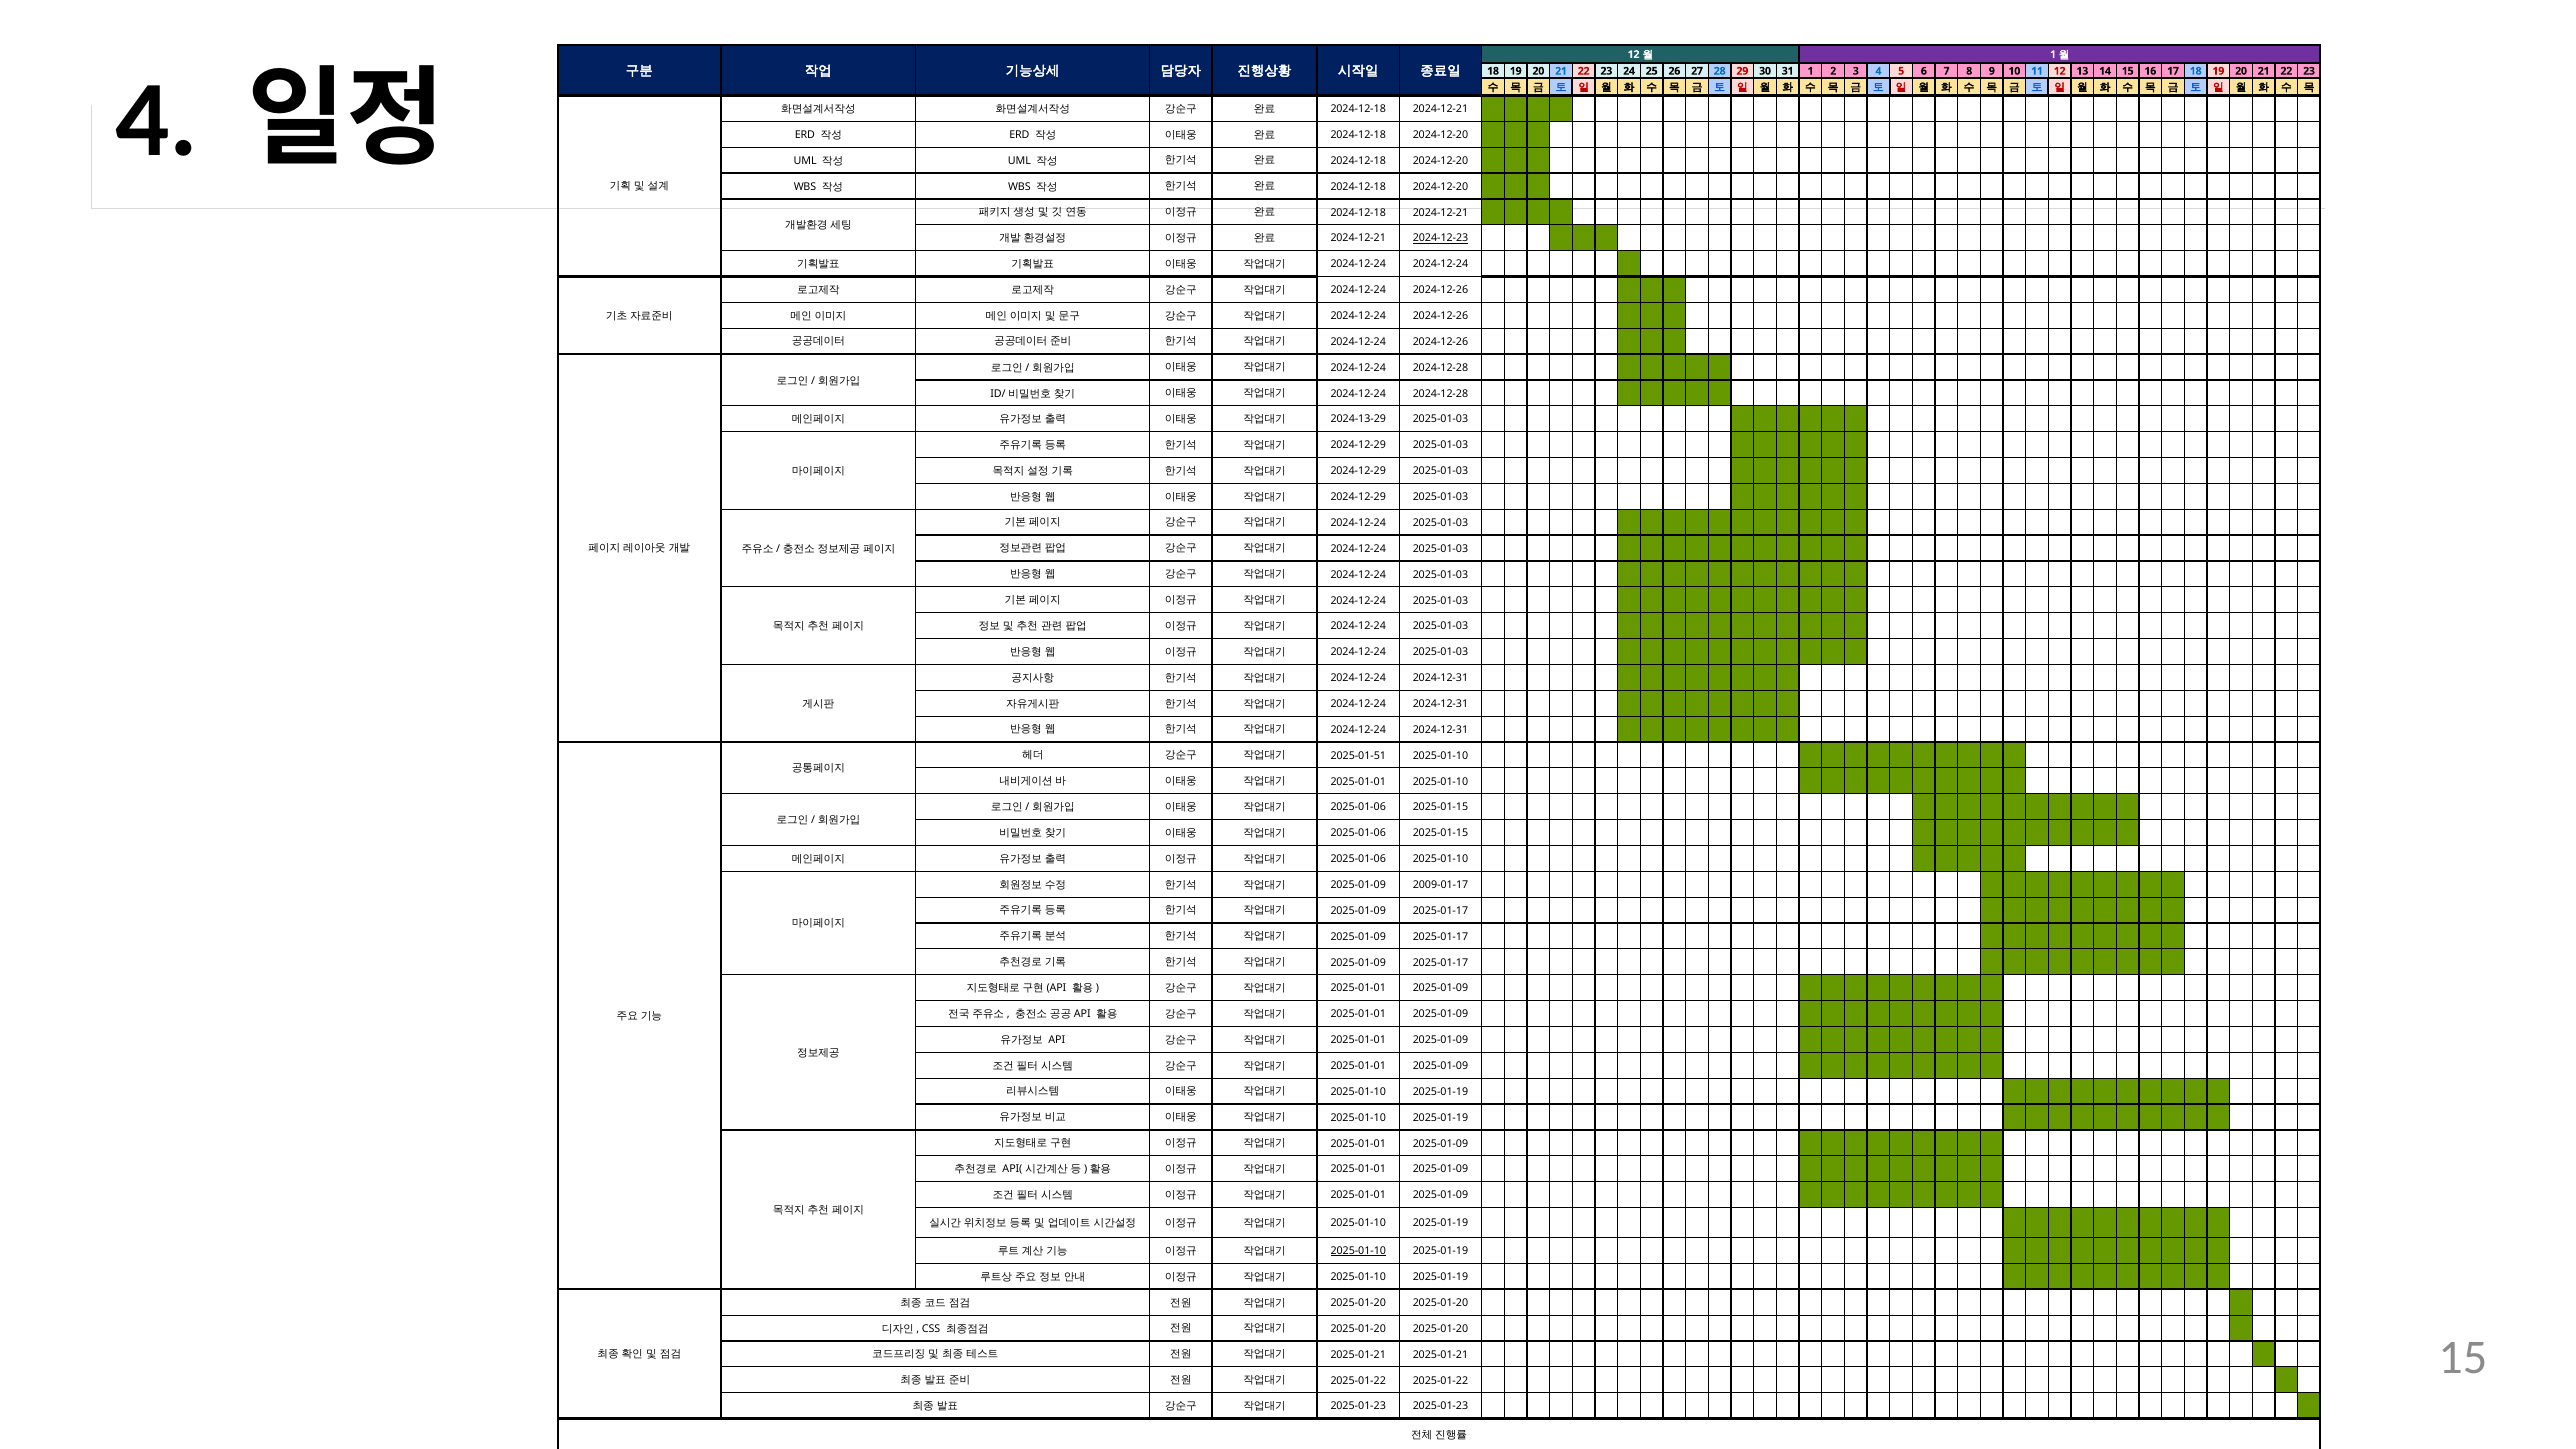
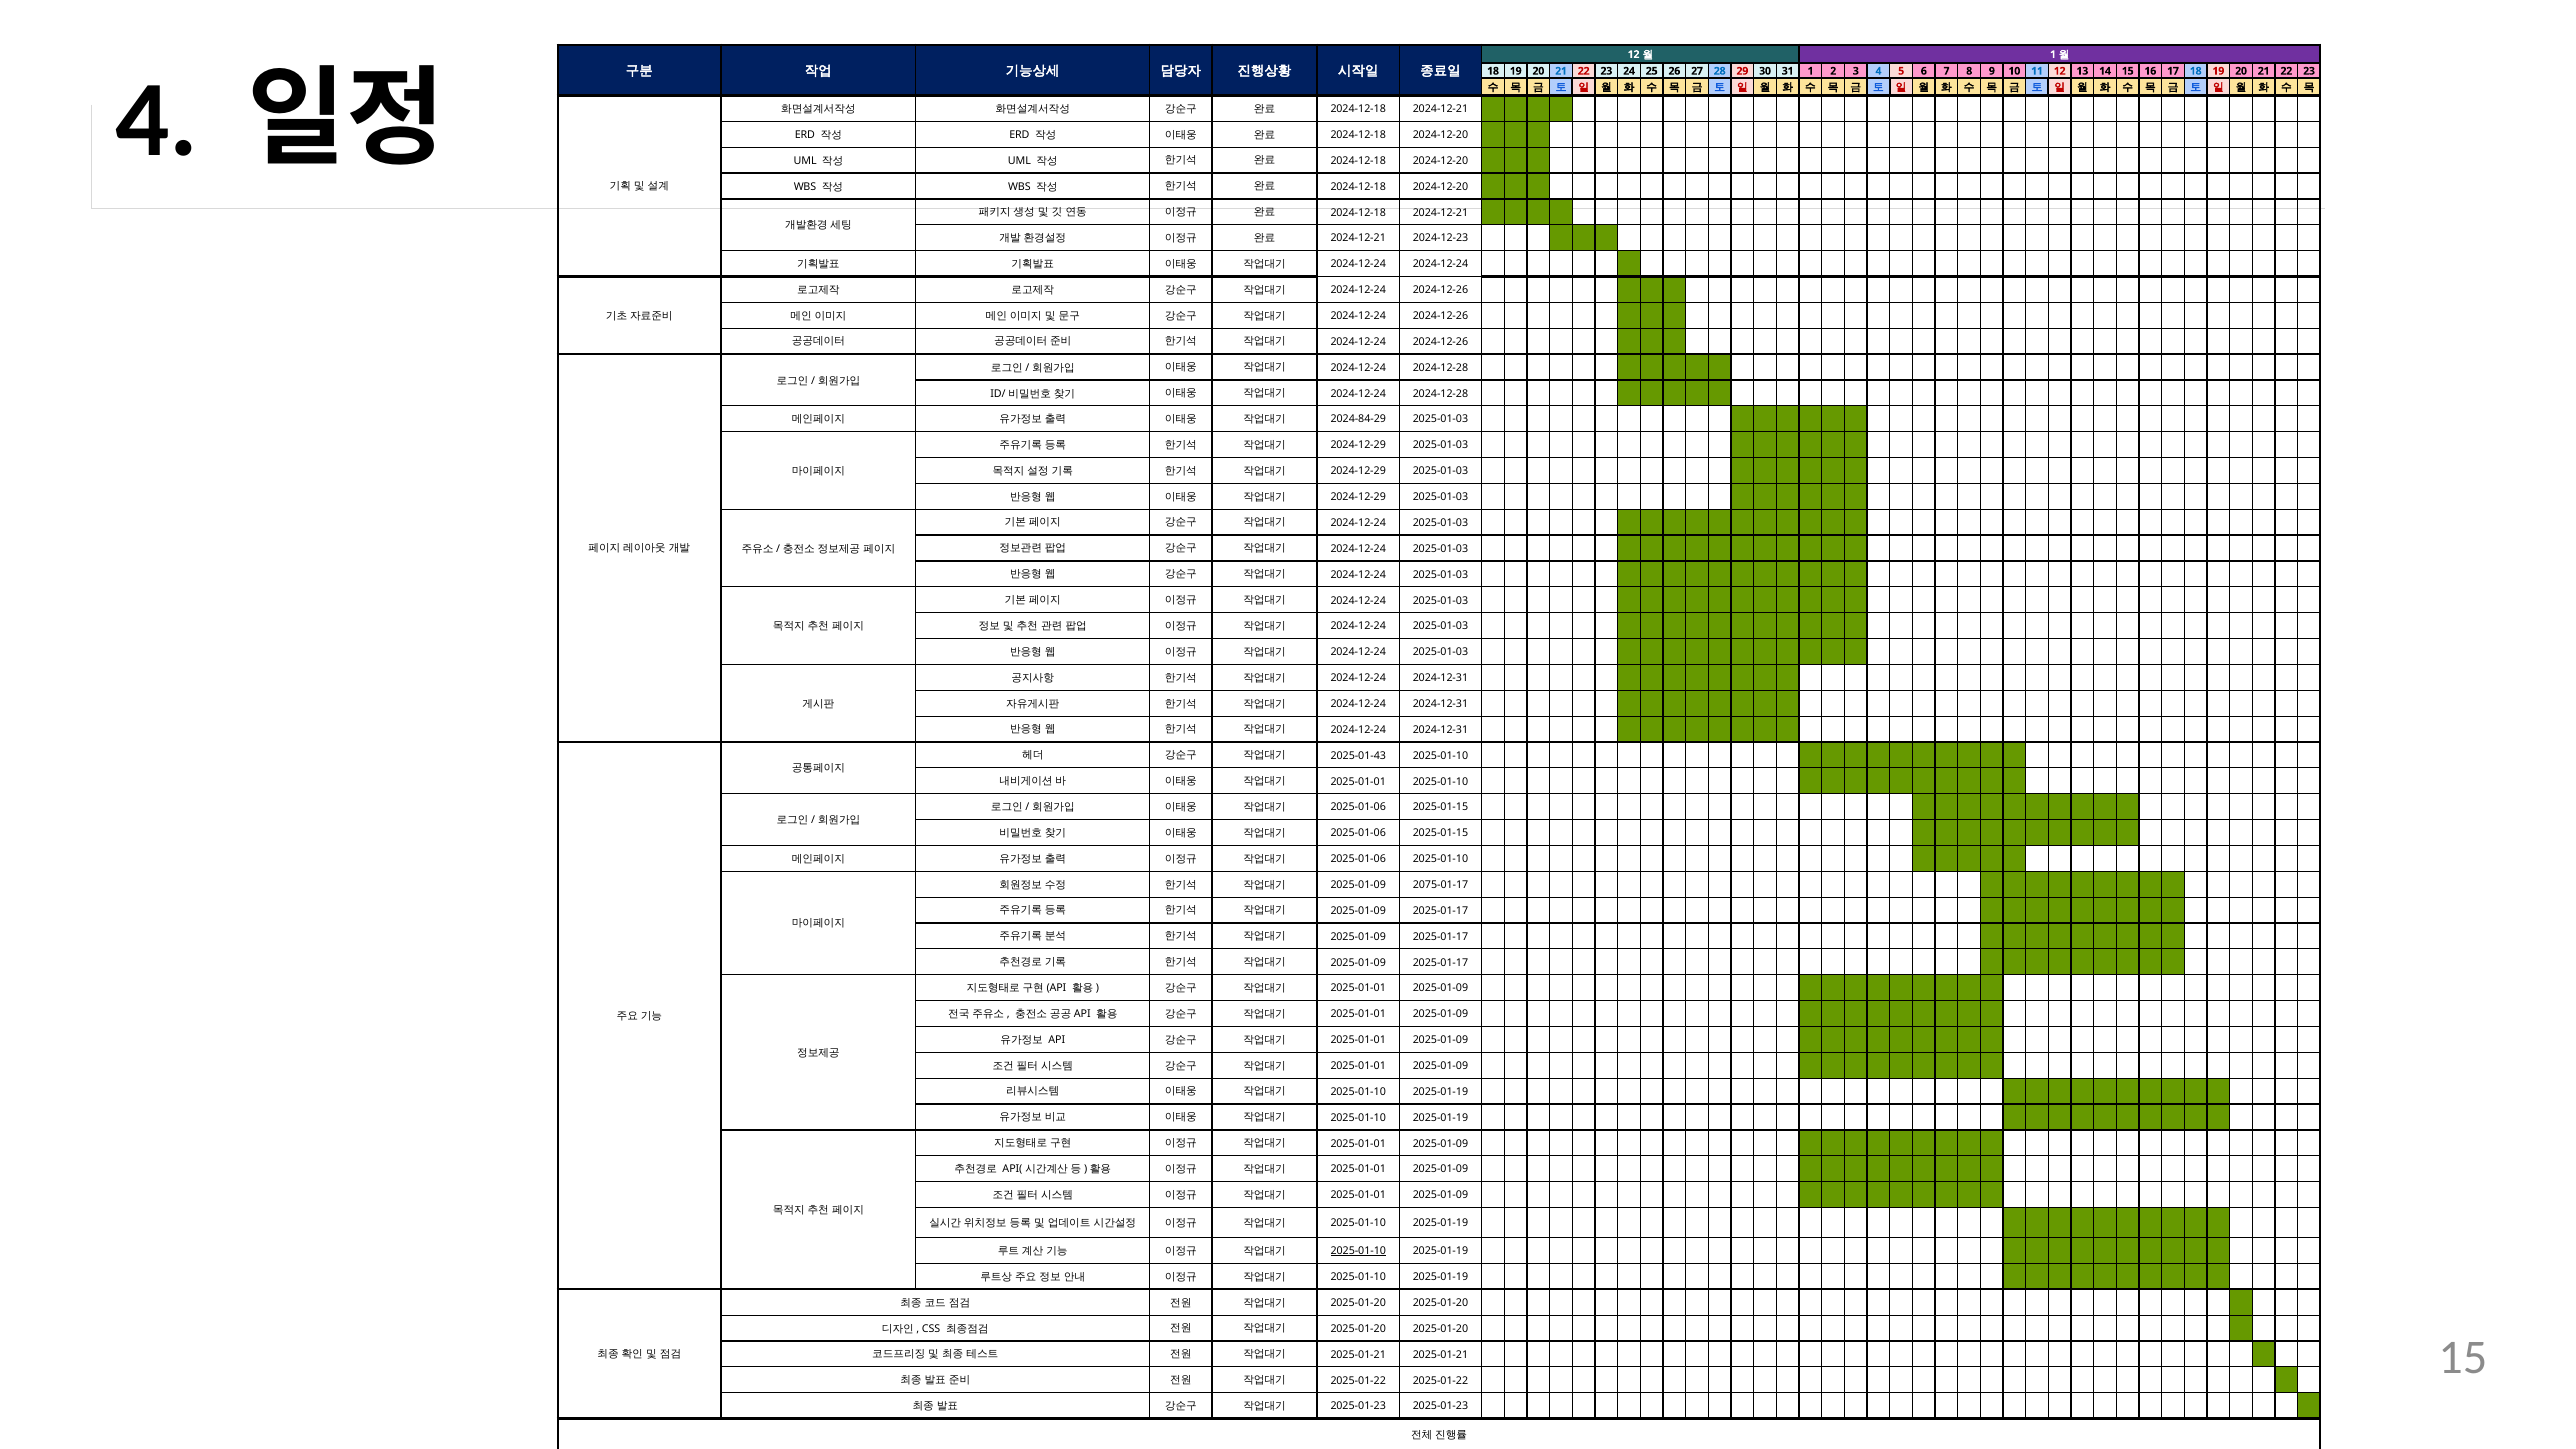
2024-12-23 underline: present -> none
2024-13-29: 2024-13-29 -> 2024-84-29
2025-01-51: 2025-01-51 -> 2025-01-43
2009-01-17: 2009-01-17 -> 2075-01-17
